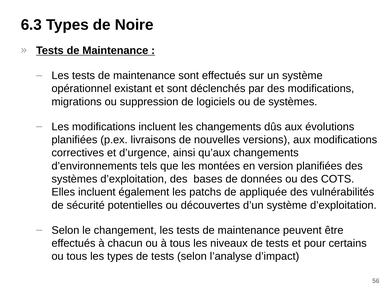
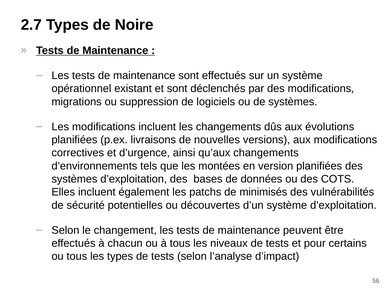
6.3: 6.3 -> 2.7
appliquée: appliquée -> minimisés
